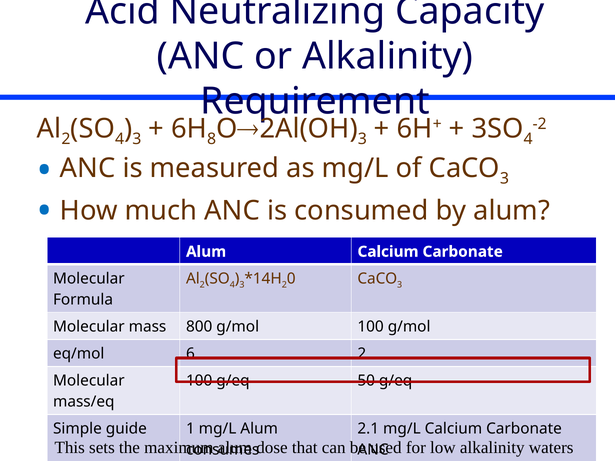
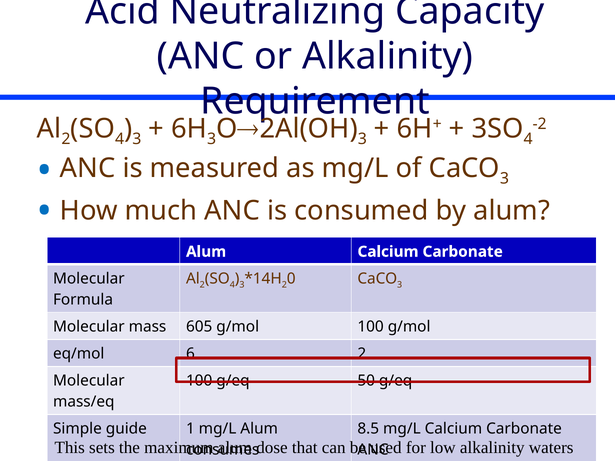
8 at (212, 139): 8 -> 3
800: 800 -> 605
2.1: 2.1 -> 8.5
